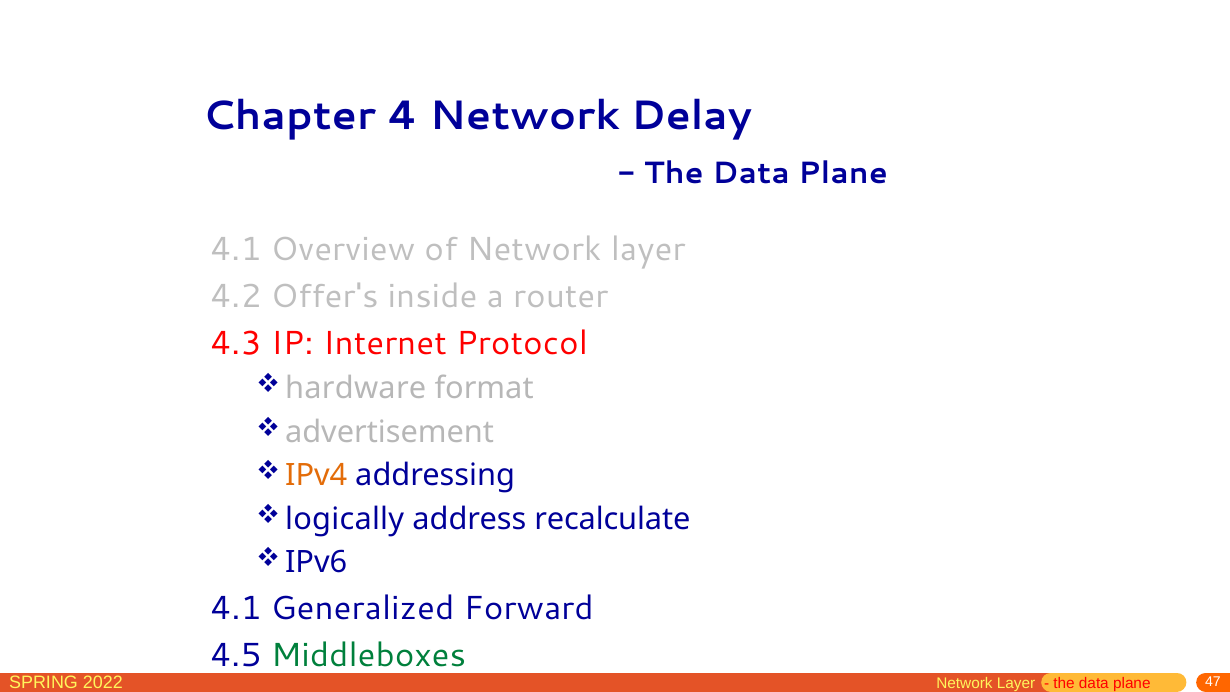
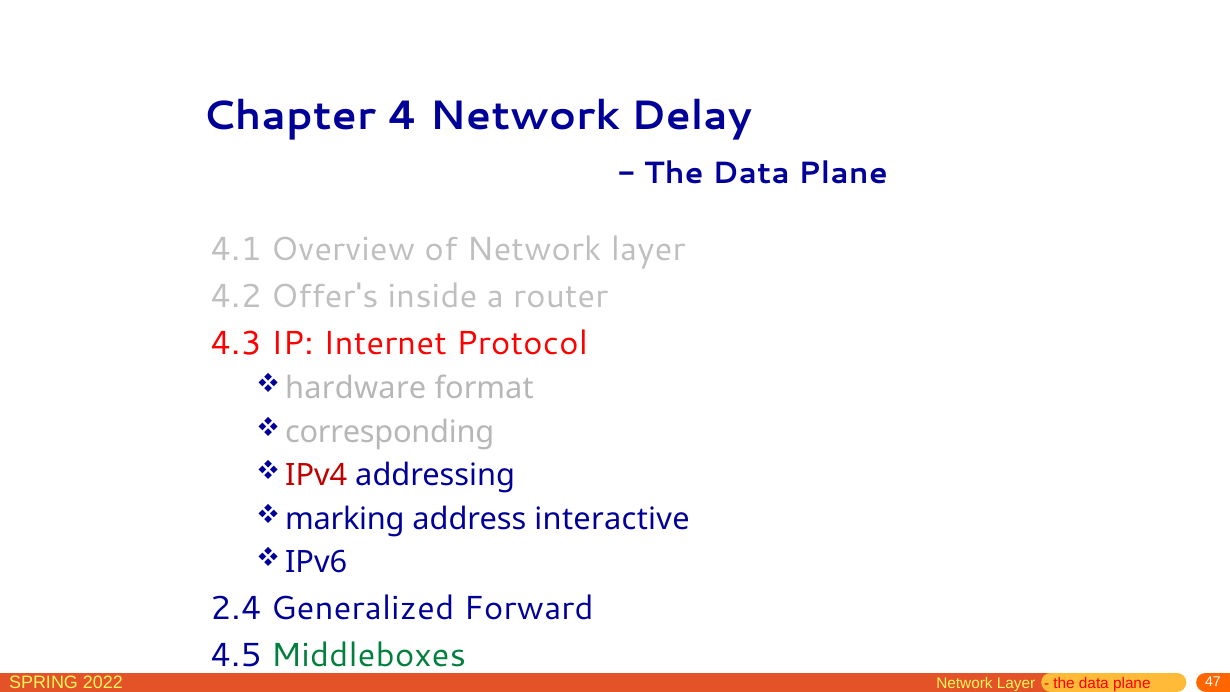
advertisement: advertisement -> corresponding
IPv4 colour: orange -> red
logically: logically -> marking
recalculate: recalculate -> interactive
4.1 at (236, 609): 4.1 -> 2.4
